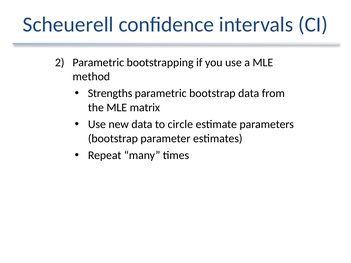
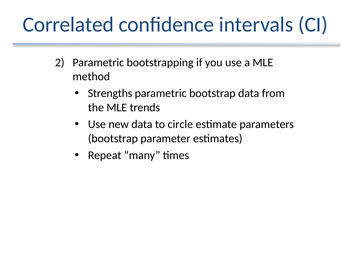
Scheuerell: Scheuerell -> Correlated
matrix: matrix -> trends
